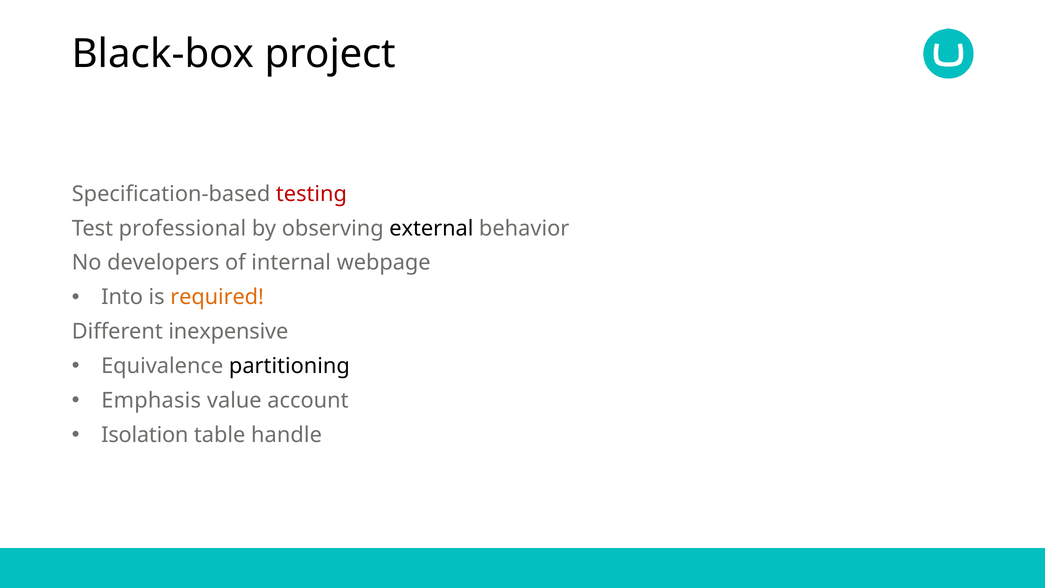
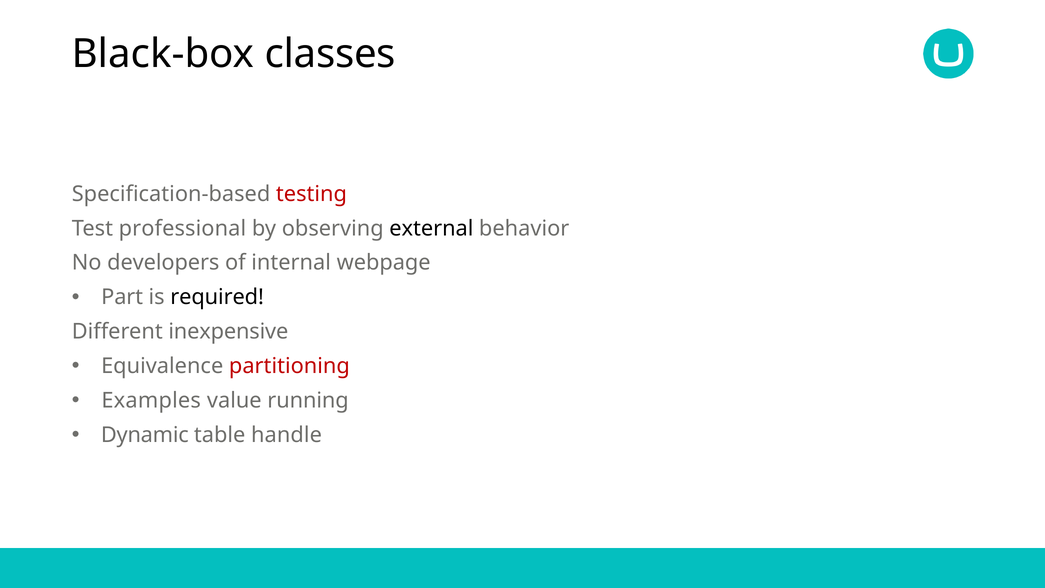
project: project -> classes
Into: Into -> Part
required colour: orange -> black
partitioning colour: black -> red
Emphasis: Emphasis -> Examples
account: account -> running
Isolation: Isolation -> Dynamic
